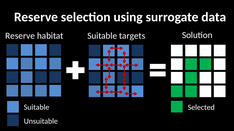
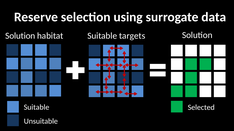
Reserve at (20, 36): Reserve -> Solution
